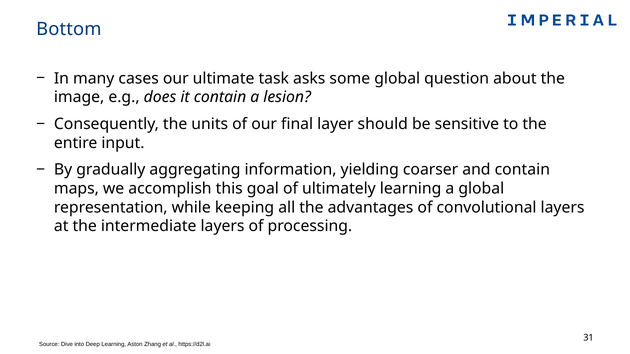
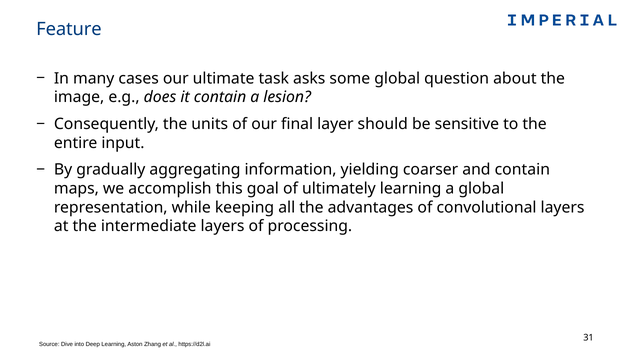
Bottom: Bottom -> Feature
